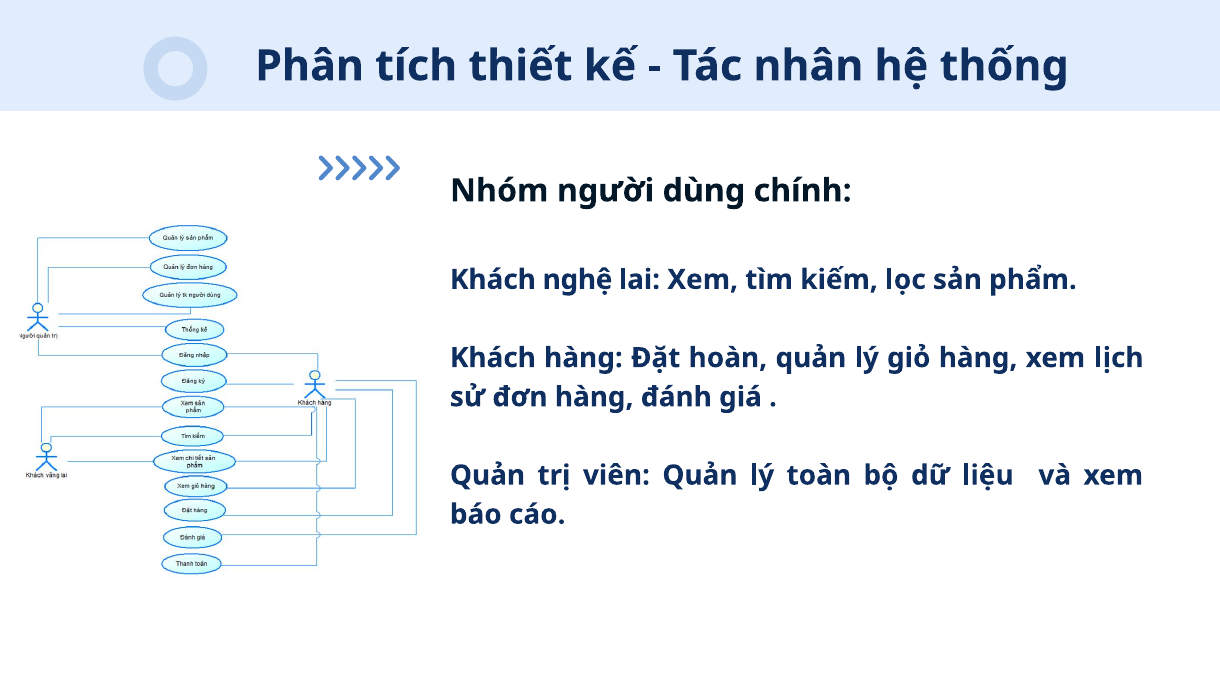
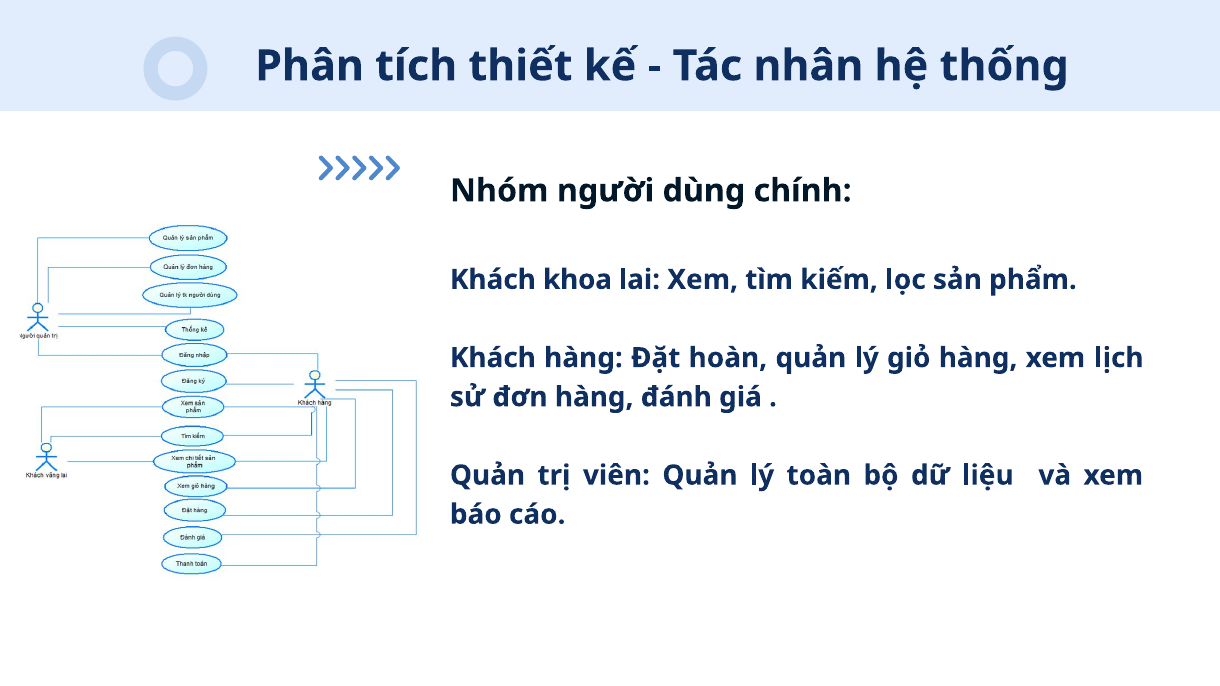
nghệ: nghệ -> khoa
